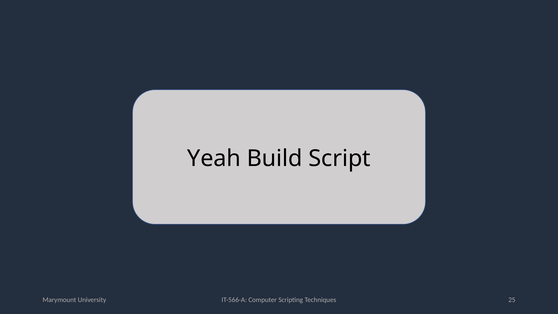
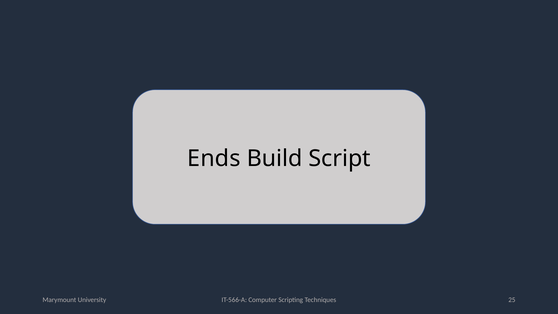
Yeah: Yeah -> Ends
